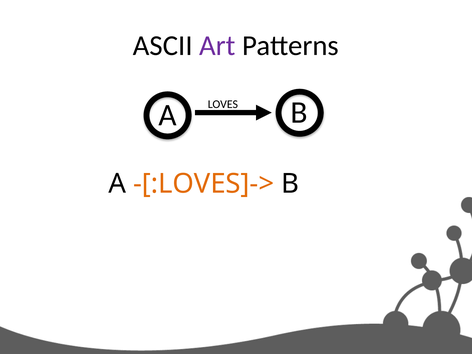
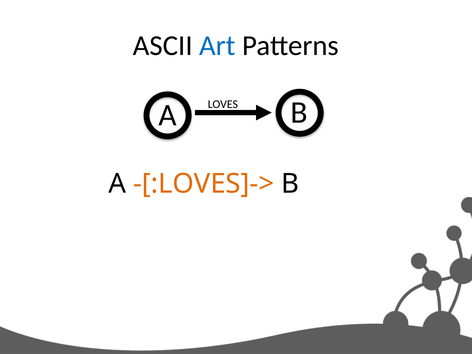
Art colour: purple -> blue
